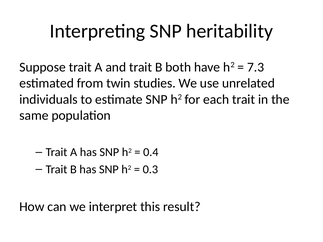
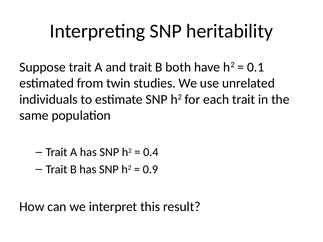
7.3: 7.3 -> 0.1
0.3: 0.3 -> 0.9
